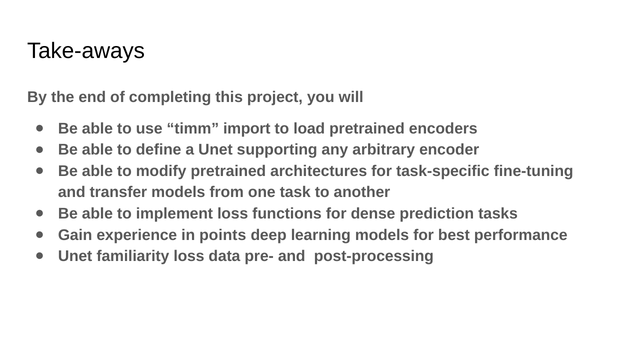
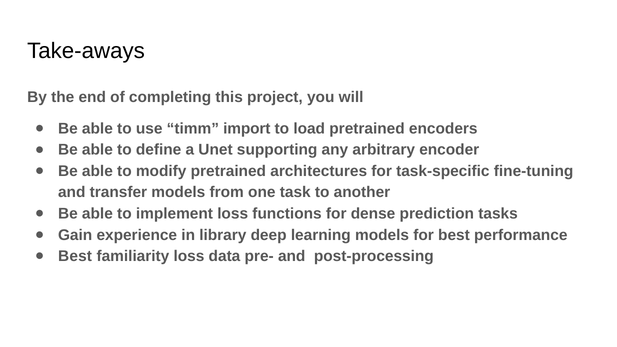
points: points -> library
Unet at (75, 256): Unet -> Best
